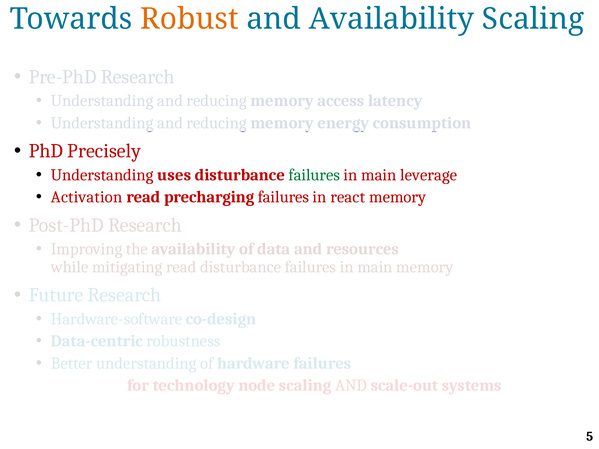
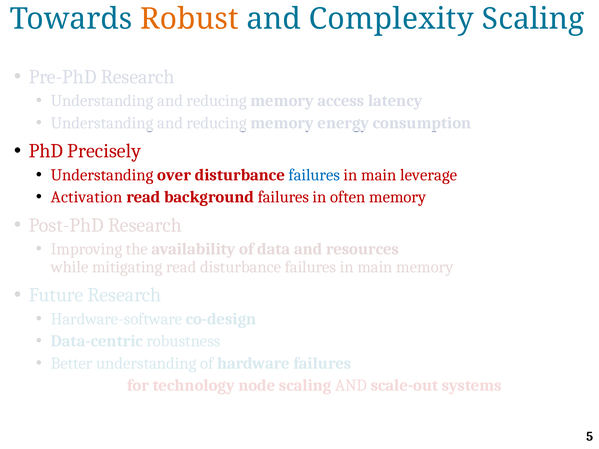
and Availability: Availability -> Complexity
uses: uses -> over
failures at (314, 175) colour: green -> blue
precharging: precharging -> background
react: react -> often
